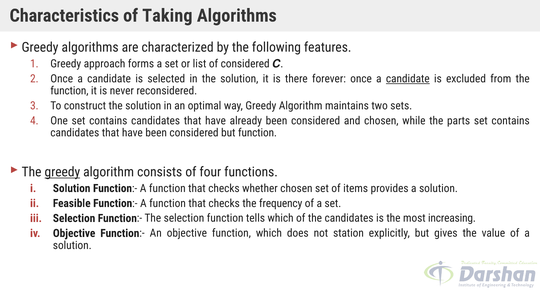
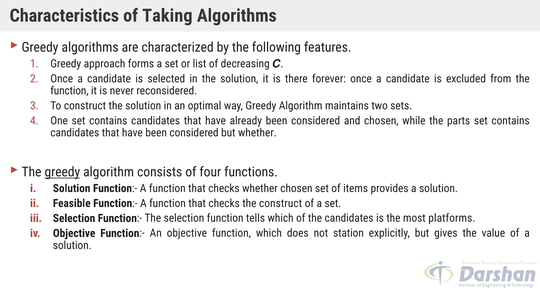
of considered: considered -> decreasing
candidate at (408, 79) underline: present -> none
but function: function -> whether
the frequency: frequency -> construct
increasing: increasing -> platforms
